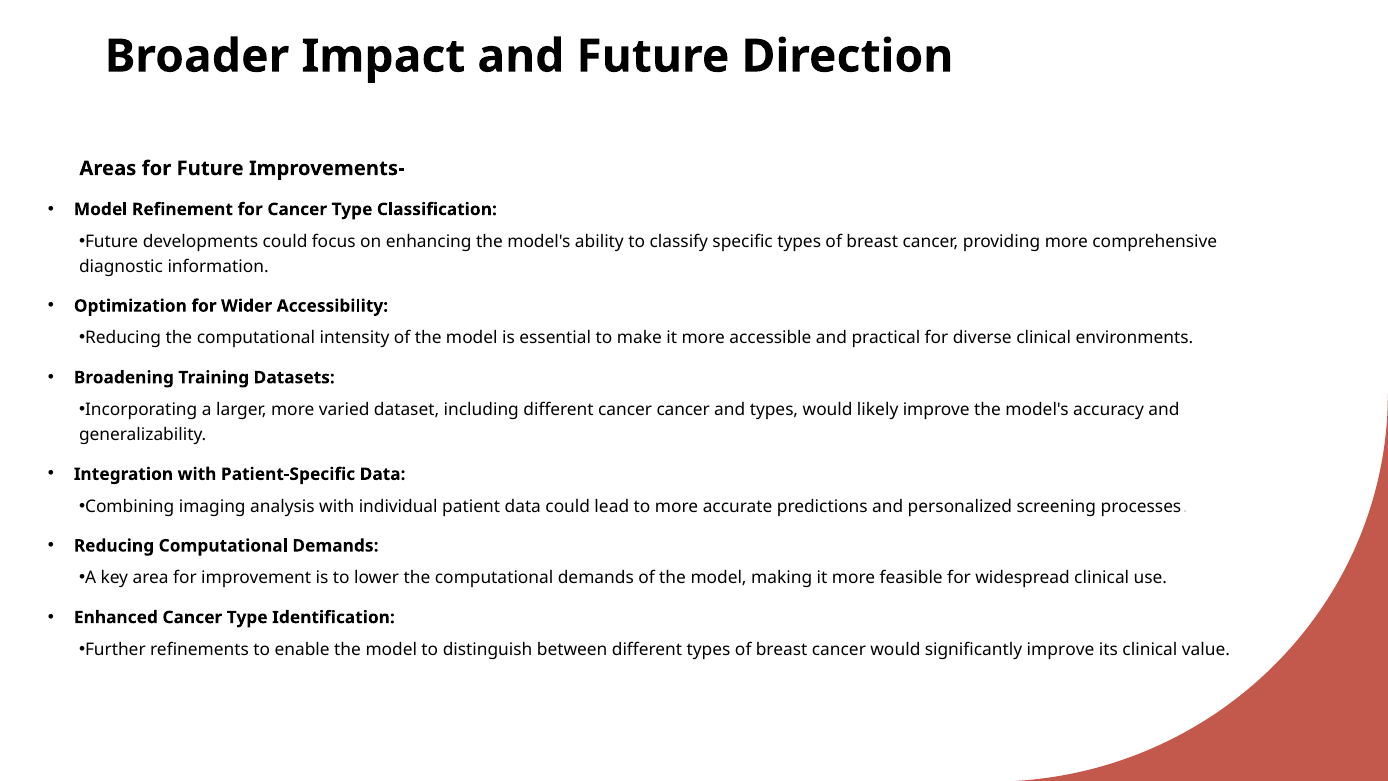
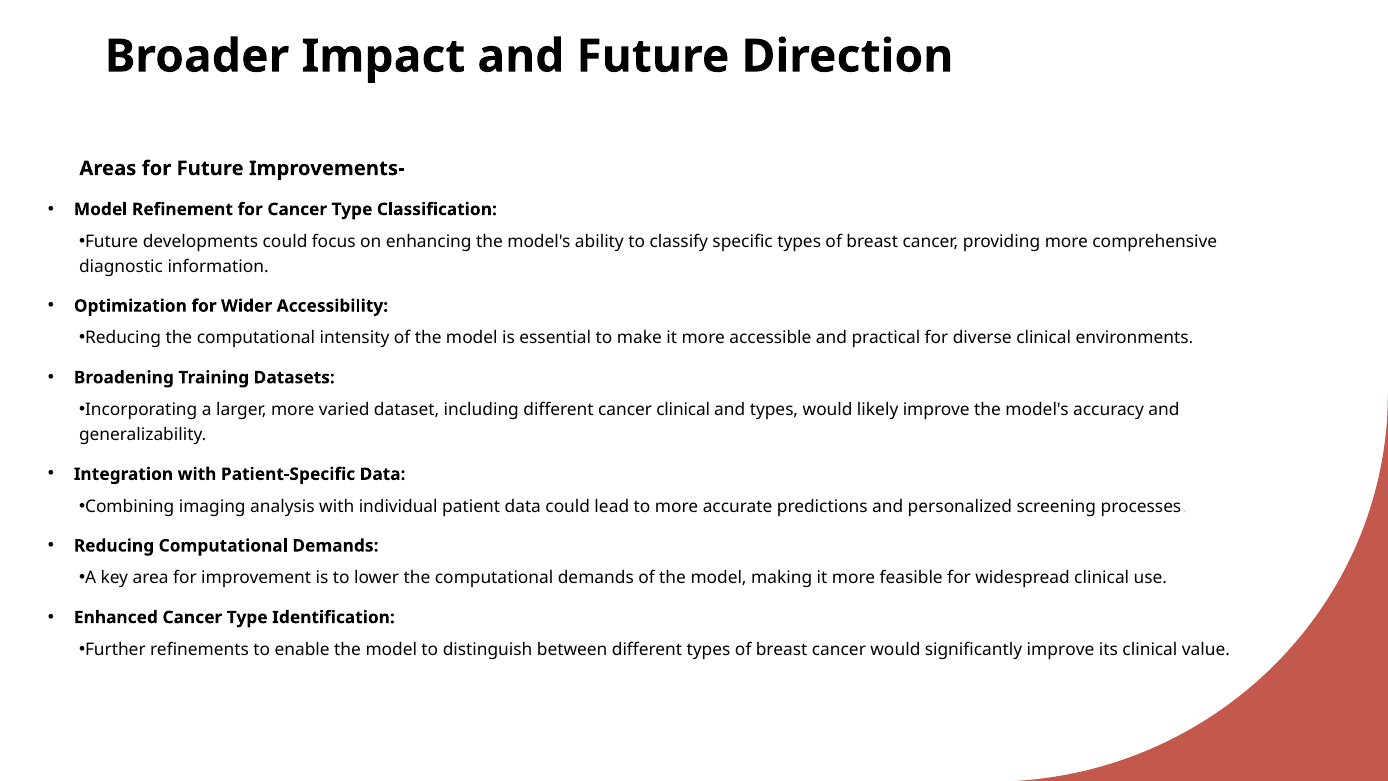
cancer cancer: cancer -> clinical
